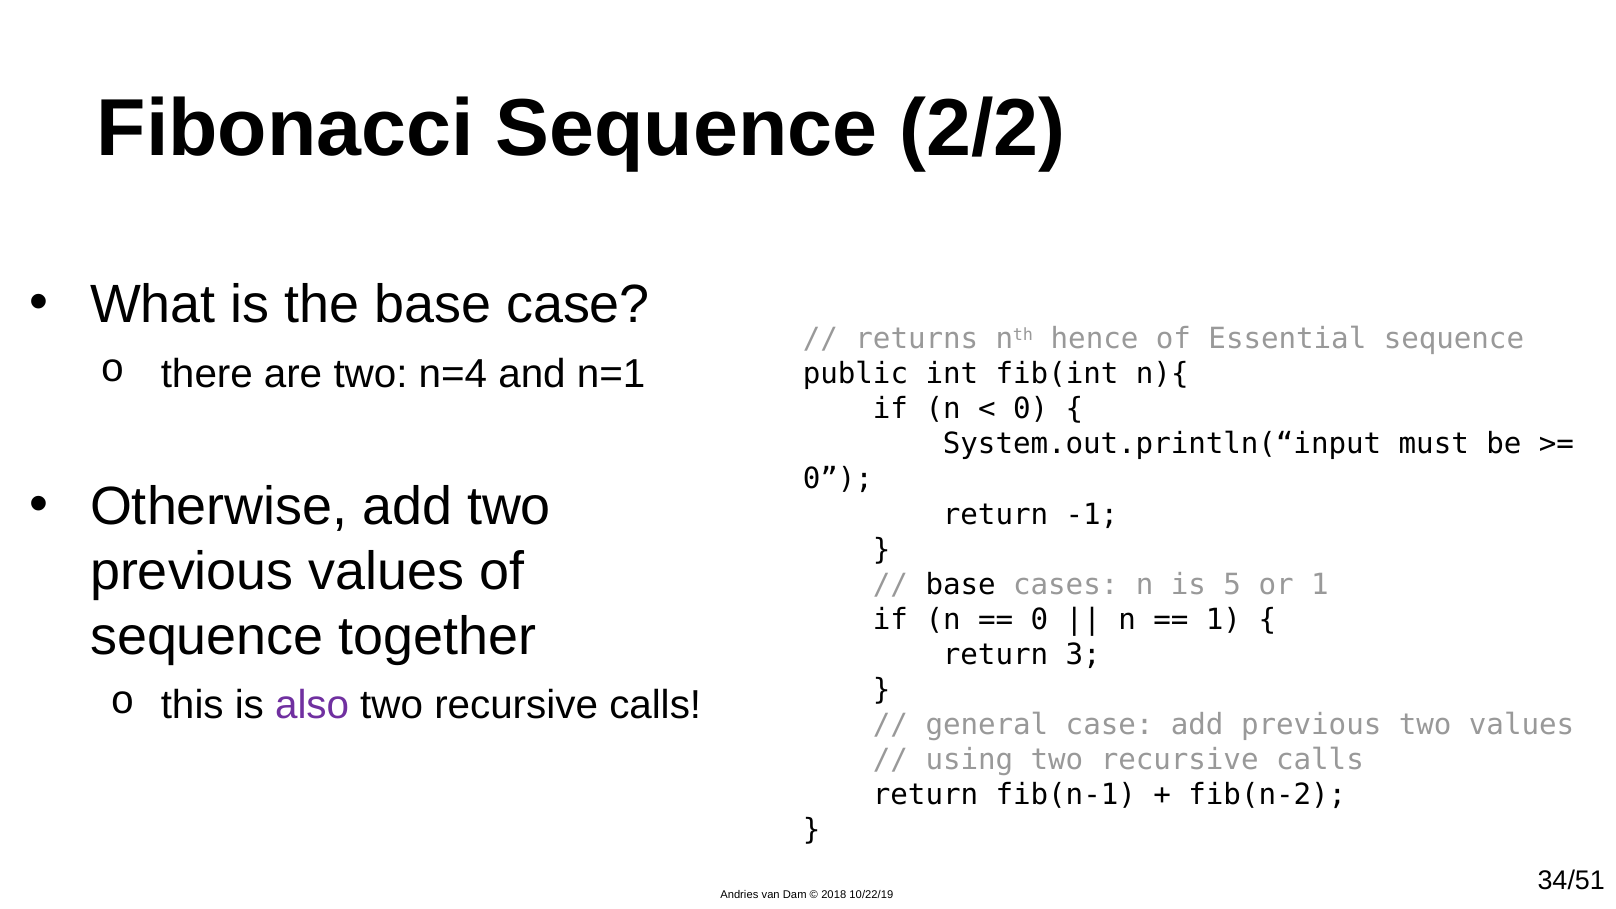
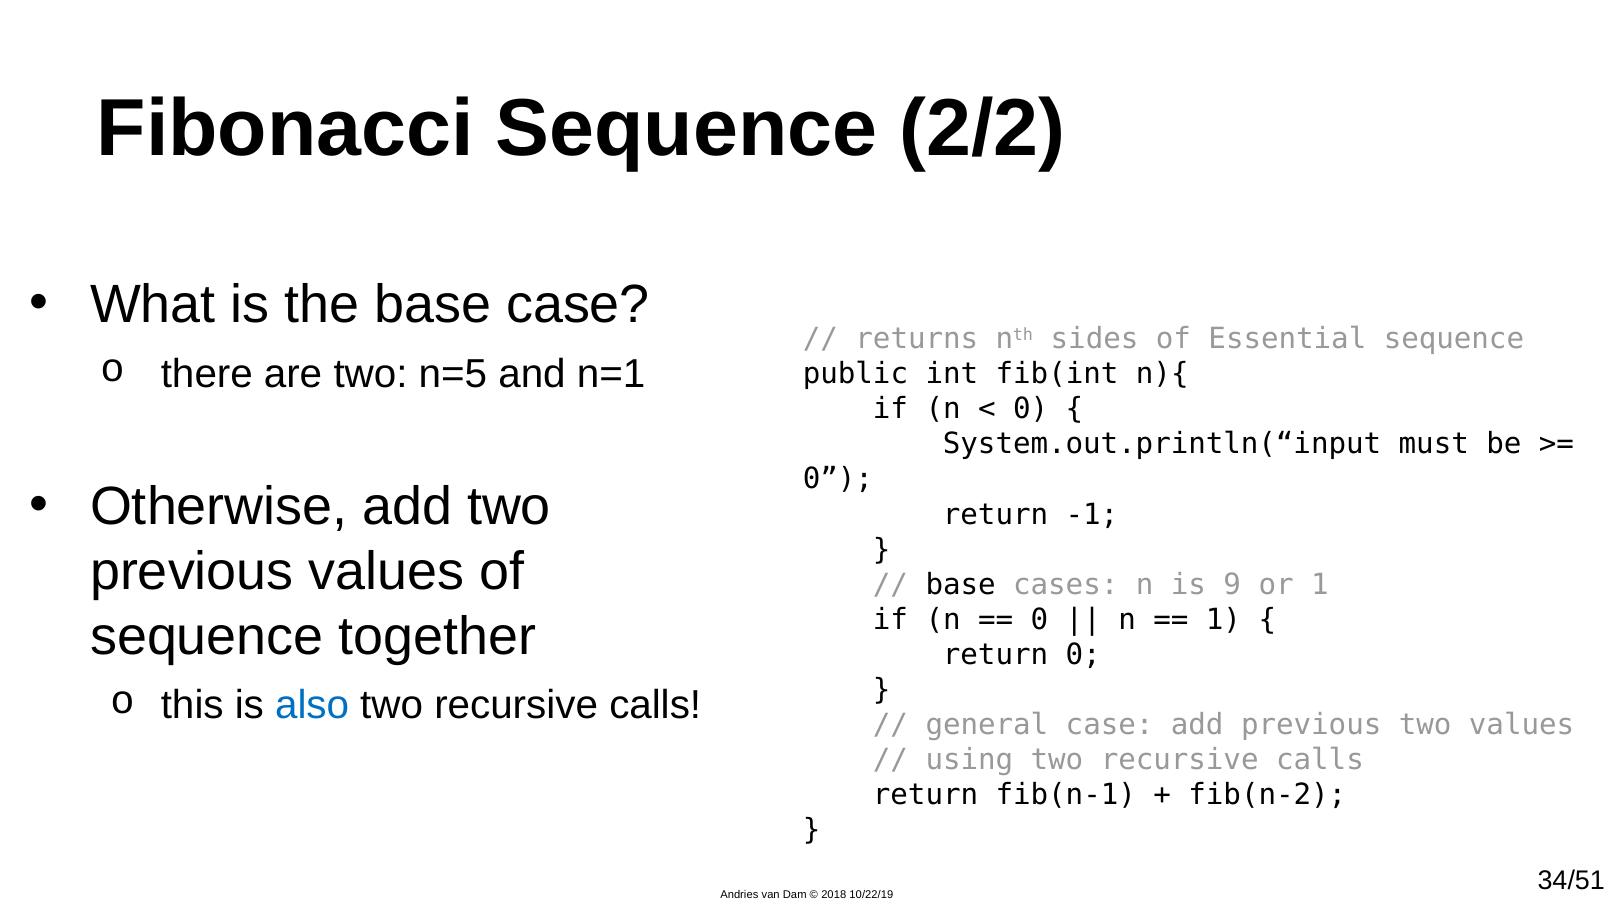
hence: hence -> sides
n=4: n=4 -> n=5
5: 5 -> 9
return 3: 3 -> 0
also colour: purple -> blue
